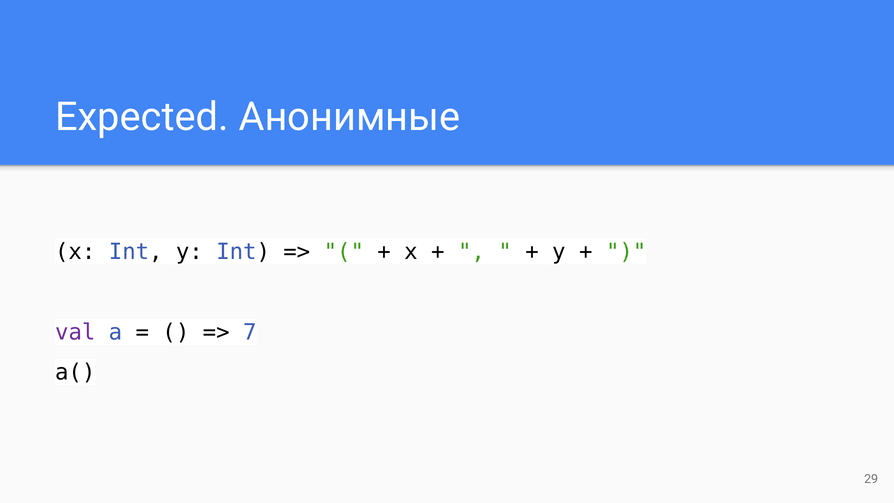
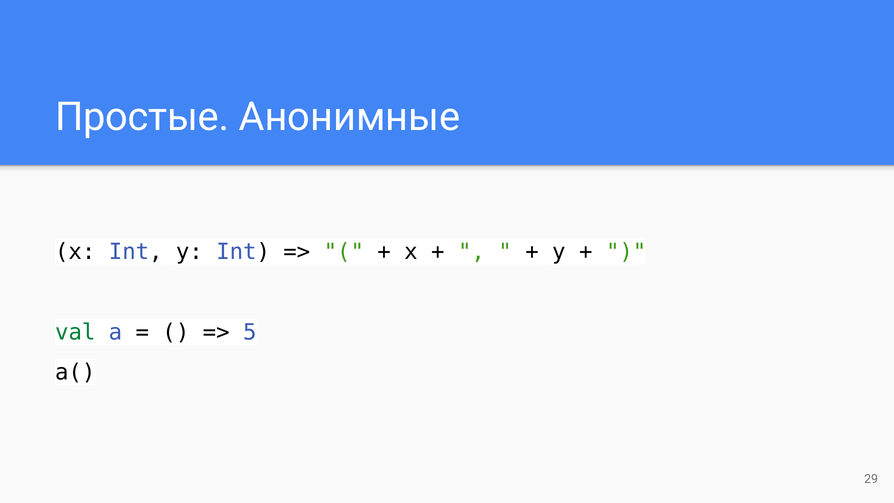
Expected: Expected -> Простые
val colour: purple -> green
7: 7 -> 5
